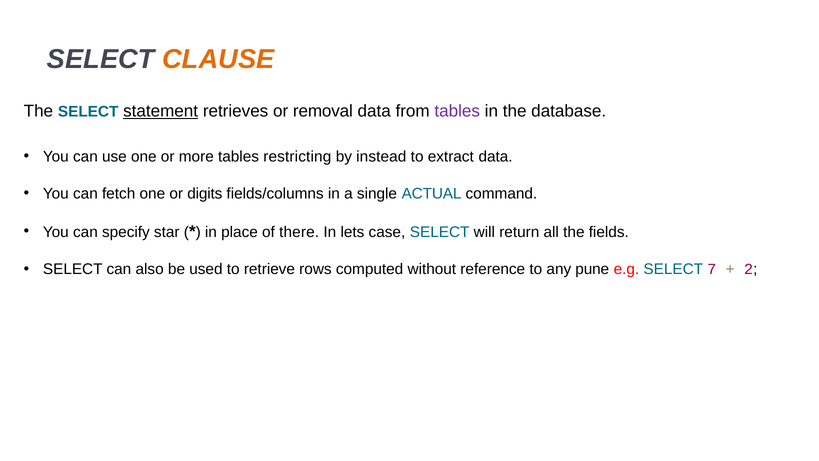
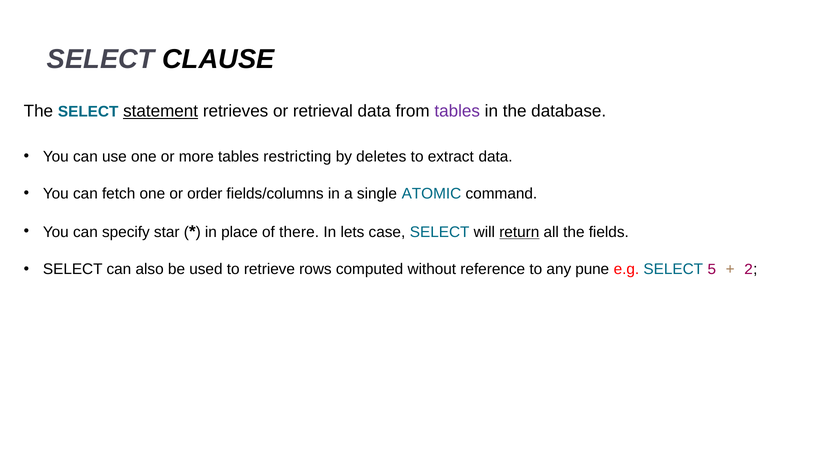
CLAUSE colour: orange -> black
removal: removal -> retrieval
instead: instead -> deletes
digits: digits -> order
ACTUAL: ACTUAL -> ATOMIC
return underline: none -> present
7: 7 -> 5
